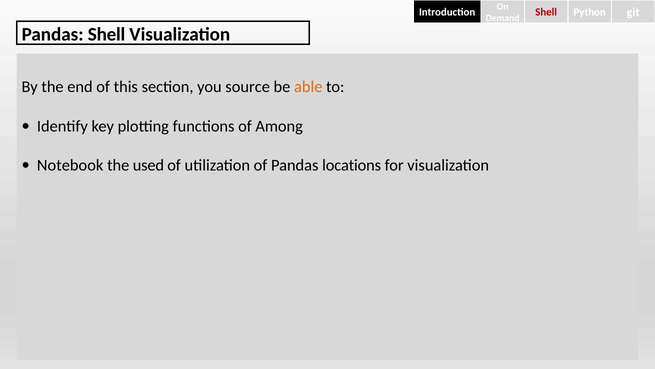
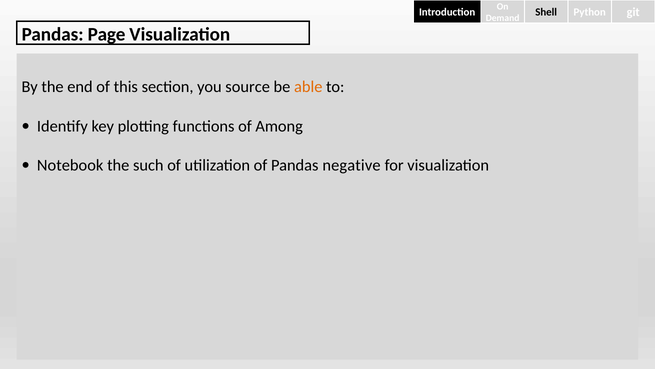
Shell at (546, 12) colour: red -> black
Pandas Shell: Shell -> Page
used: used -> such
locations: locations -> negative
